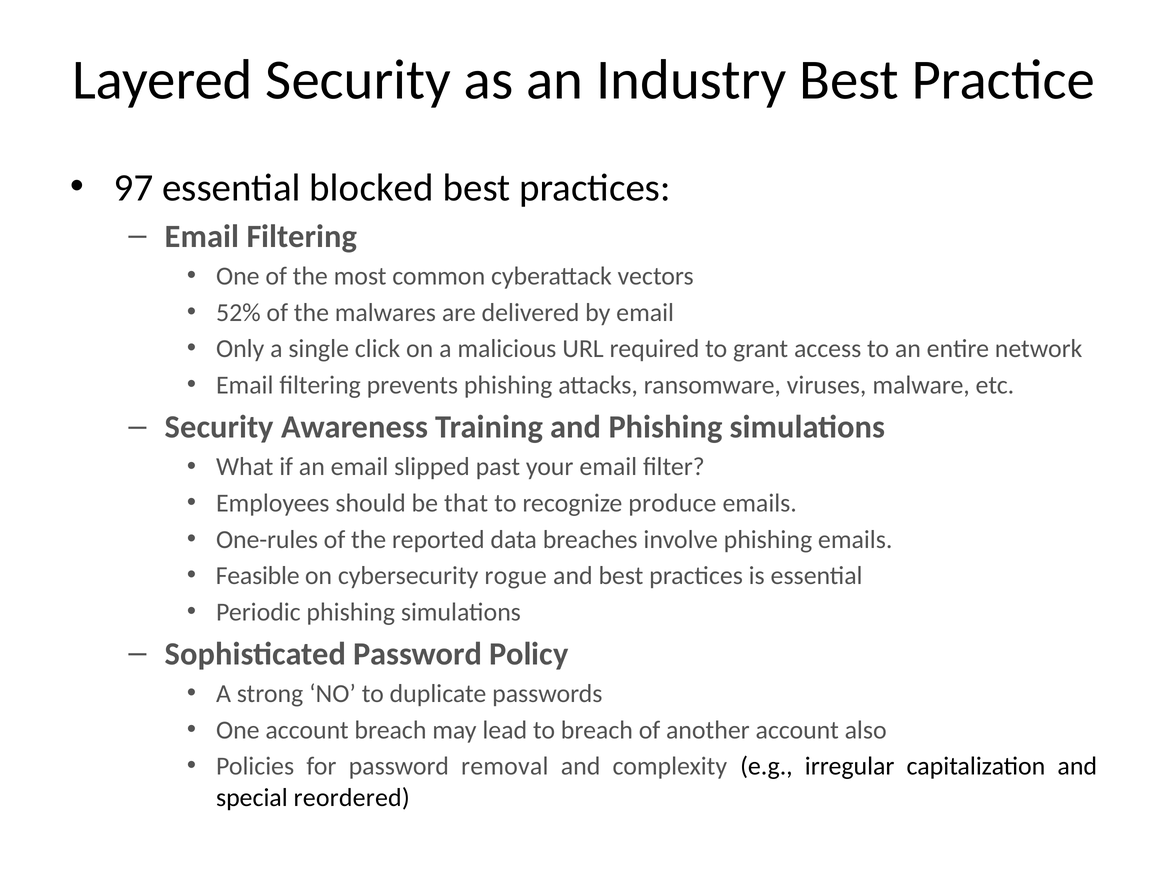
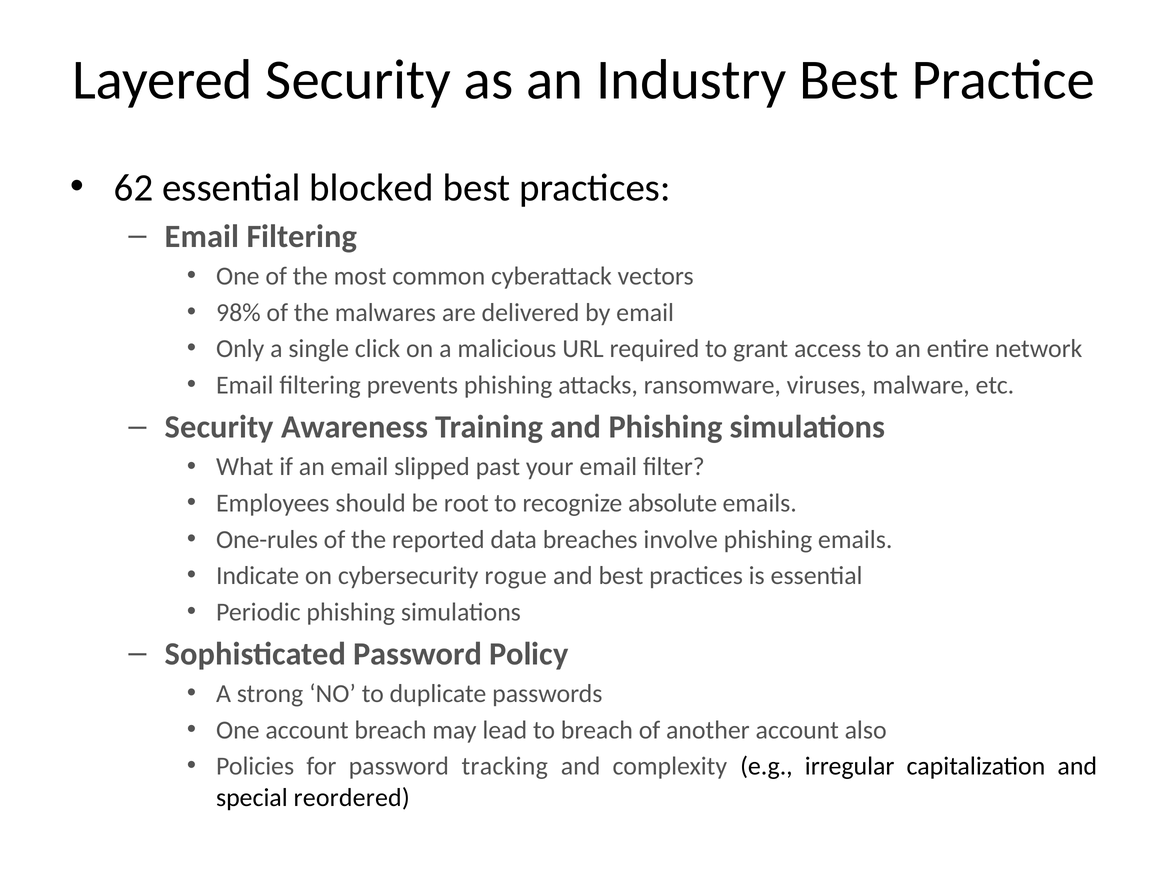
97: 97 -> 62
52%: 52% -> 98%
that: that -> root
produce: produce -> absolute
Feasible: Feasible -> Indicate
removal: removal -> tracking
